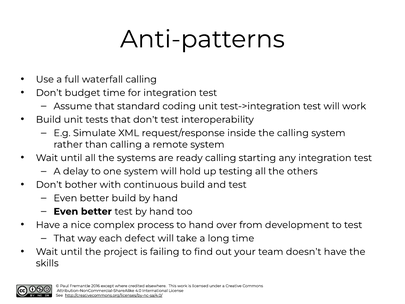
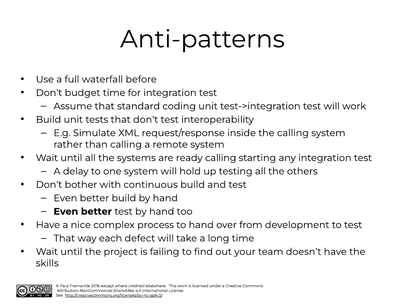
waterfall calling: calling -> before
